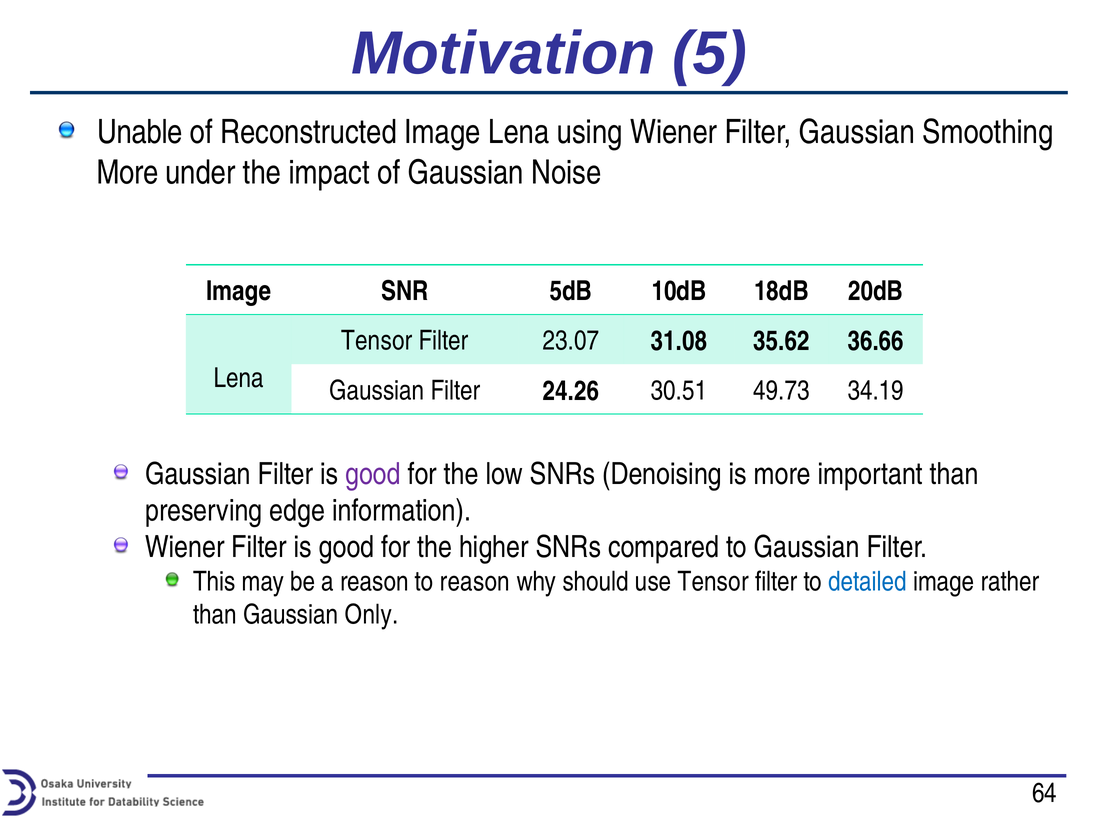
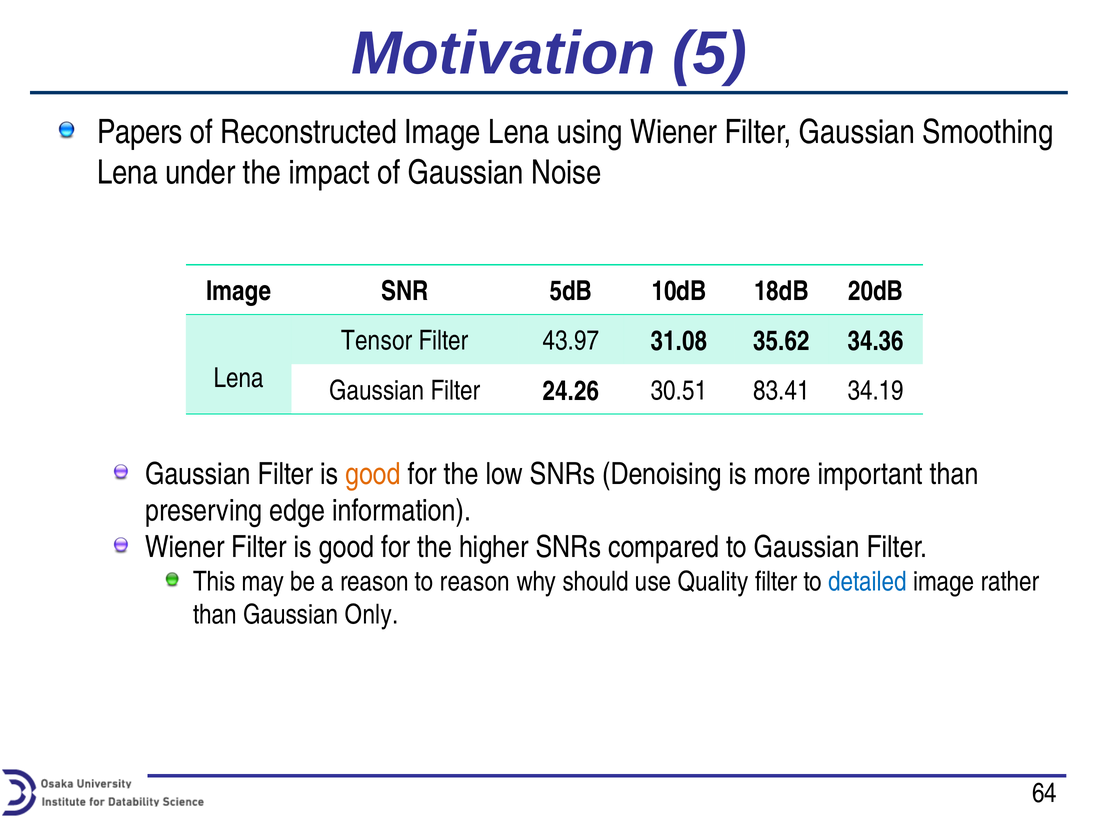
Unable: Unable -> Papers
More at (128, 173): More -> Lena
23.07: 23.07 -> 43.97
36.66: 36.66 -> 34.36
49.73: 49.73 -> 83.41
good at (373, 474) colour: purple -> orange
use Tensor: Tensor -> Quality
